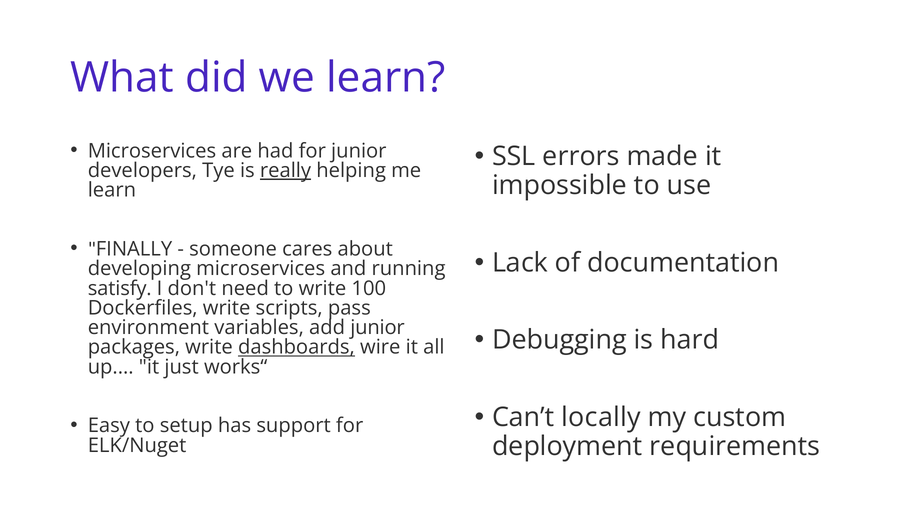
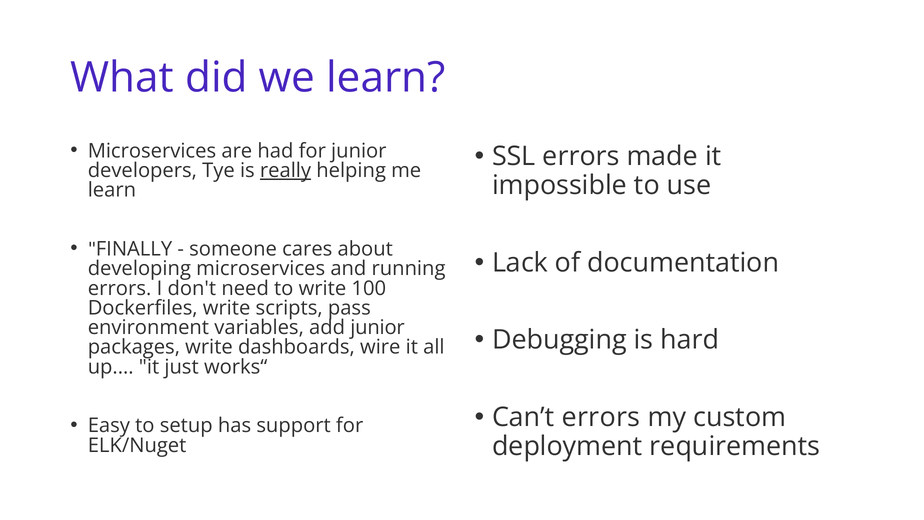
satisfy at (120, 288): satisfy -> errors
dashboards underline: present -> none
Can’t locally: locally -> errors
